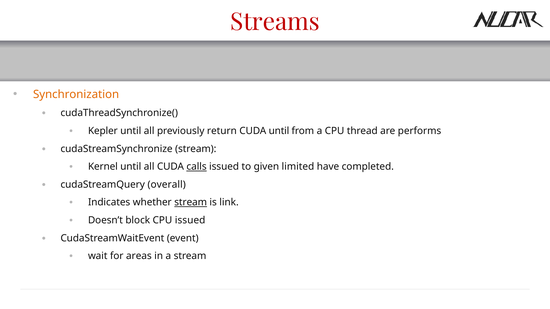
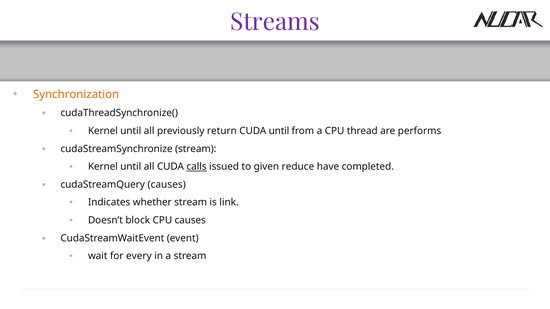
Streams colour: red -> purple
Kepler at (103, 131): Kepler -> Kernel
limited: limited -> reduce
cudaStreamQuery overall: overall -> causes
stream at (191, 203) underline: present -> none
CPU issued: issued -> causes
areas: areas -> every
